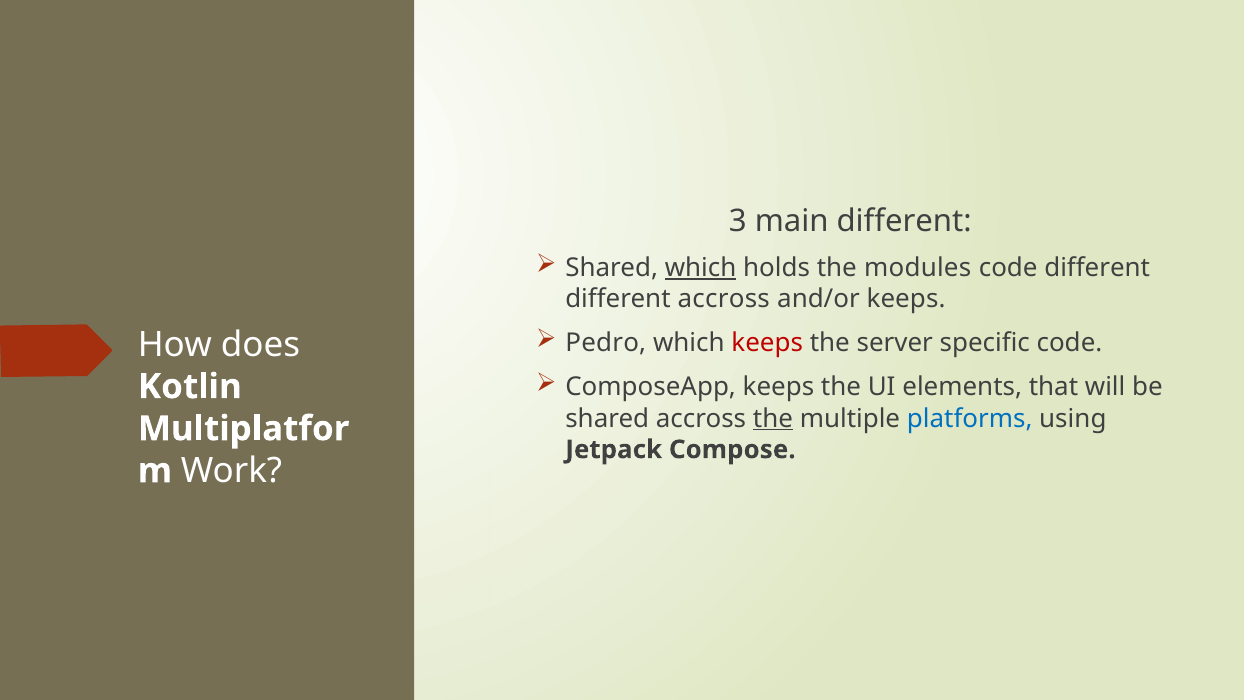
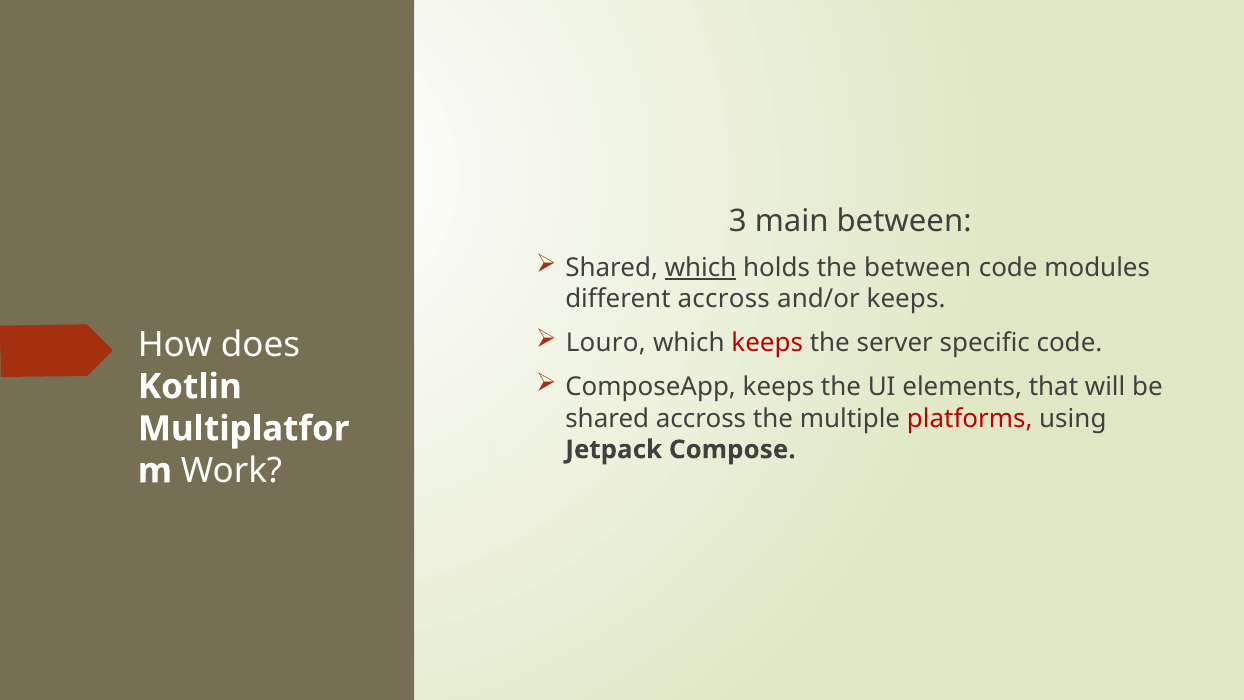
main different: different -> between
the modules: modules -> between
code different: different -> modules
Pedro: Pedro -> Louro
the at (773, 418) underline: present -> none
platforms colour: blue -> red
